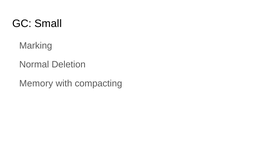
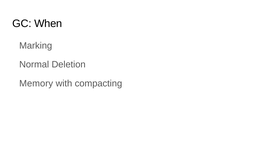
Small: Small -> When
